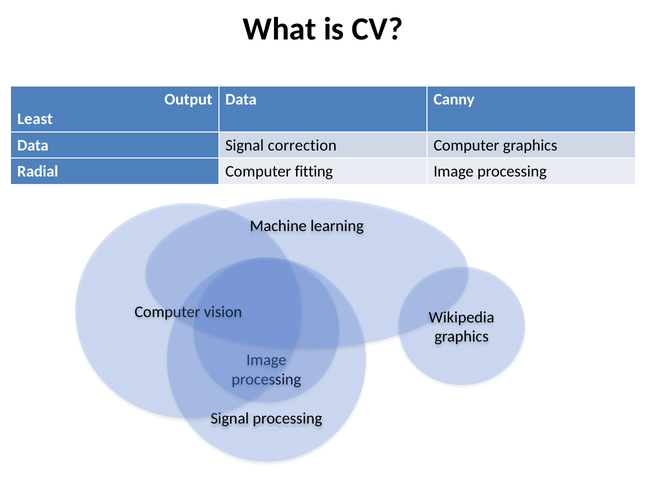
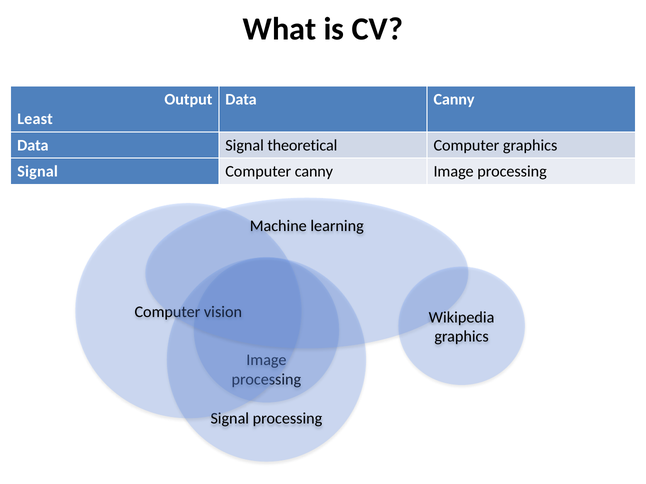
correction: correction -> theoretical
Radial at (38, 172): Radial -> Signal
Computer fitting: fitting -> canny
